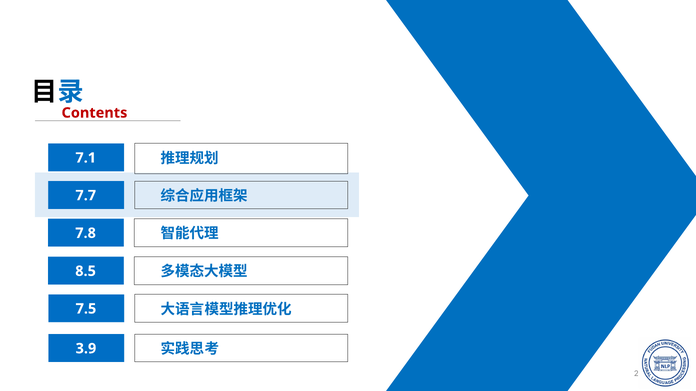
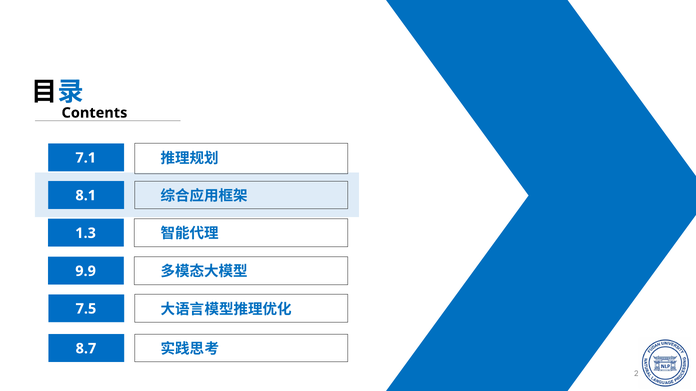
Contents colour: red -> black
7.7: 7.7 -> 8.1
7.8: 7.8 -> 1.3
8.5: 8.5 -> 9.9
3.9: 3.9 -> 8.7
